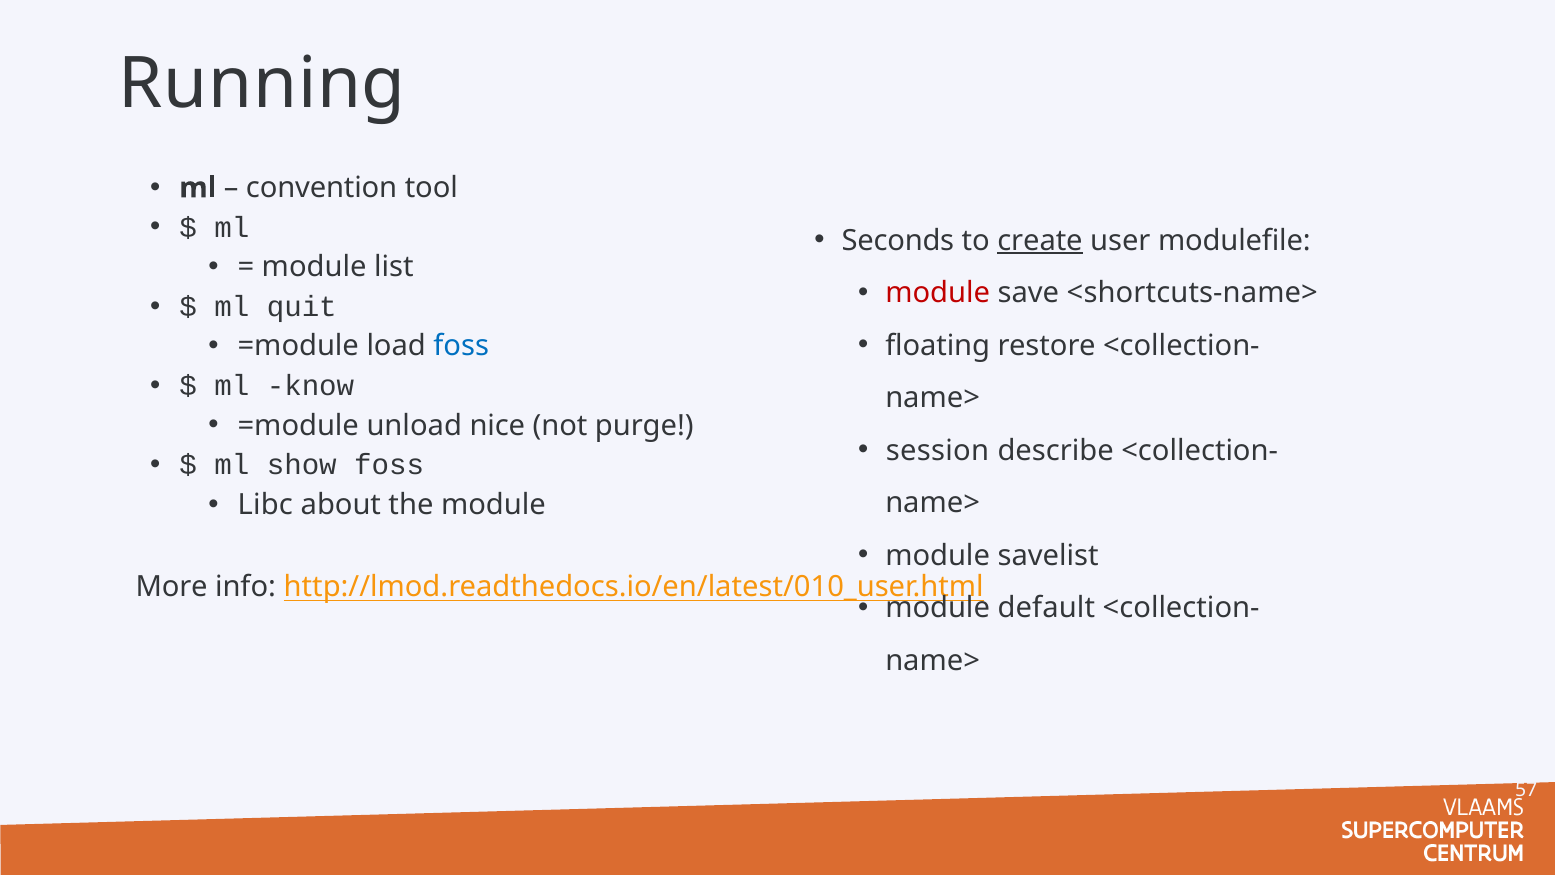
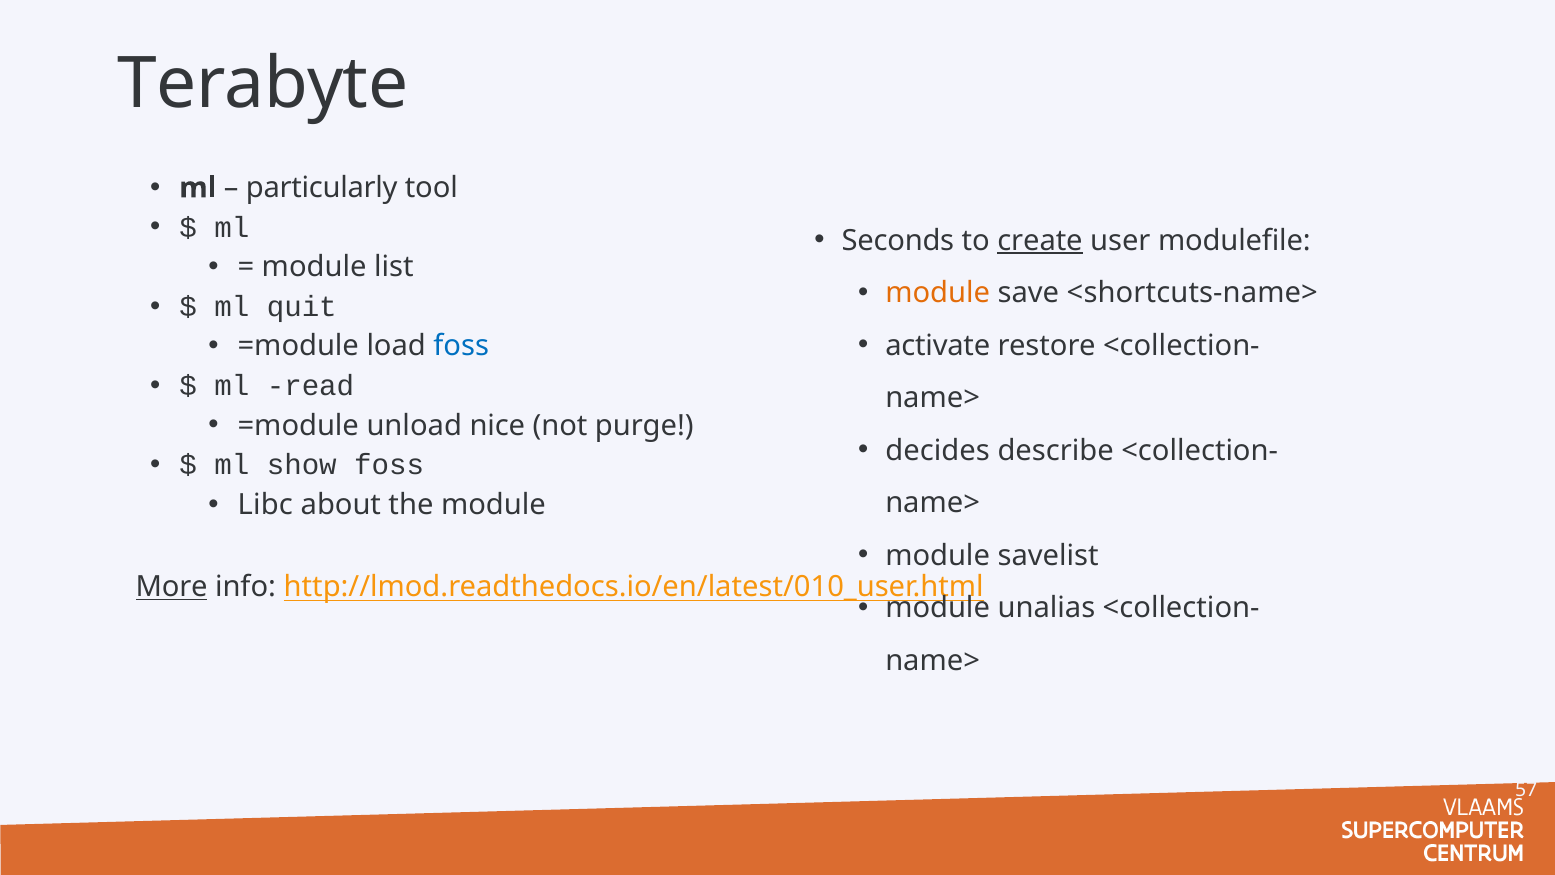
Running: Running -> Terabyte
convention: convention -> particularly
module at (938, 293) colour: red -> orange
floating: floating -> activate
know: know -> read
session: session -> decides
More underline: none -> present
default: default -> unalias
